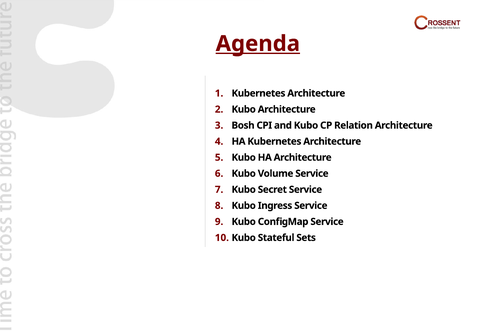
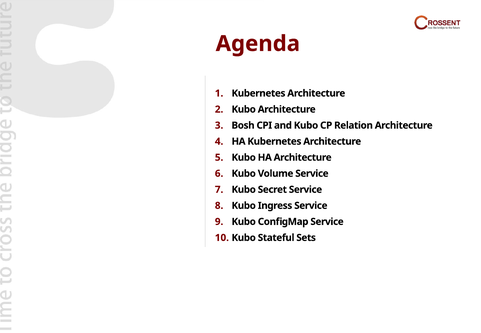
Agenda underline: present -> none
